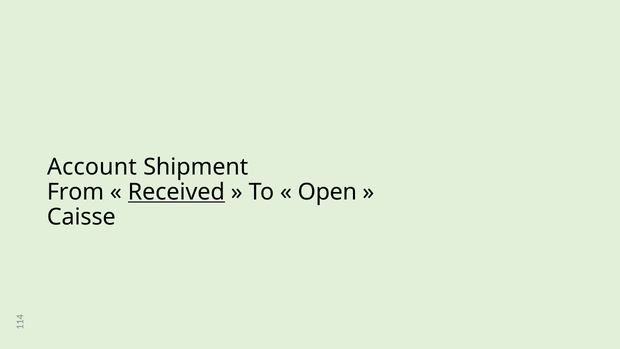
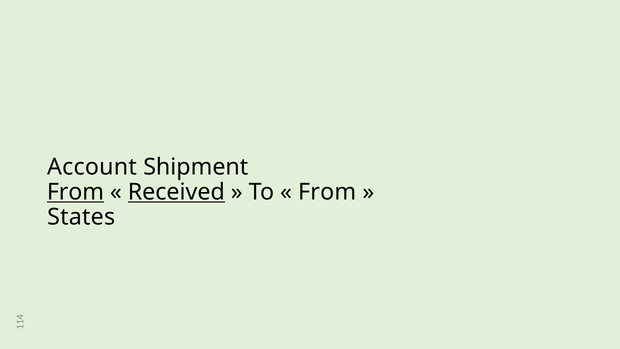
From at (75, 192) underline: none -> present
Open at (327, 192): Open -> From
Caisse: Caisse -> States
